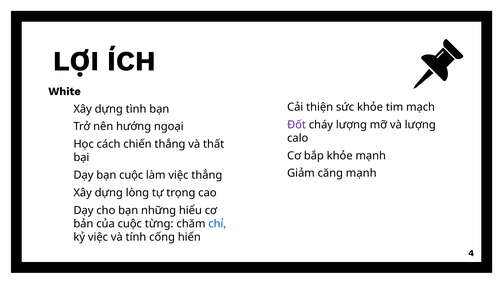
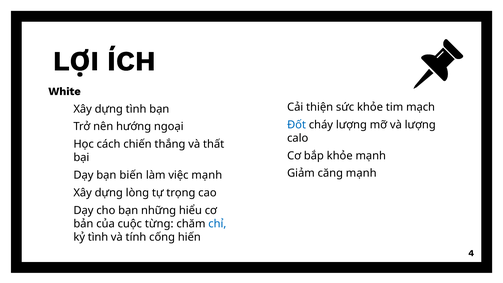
Đốt colour: purple -> blue
bạn cuộc: cuộc -> biến
việc thẳng: thẳng -> mạnh
kỷ việc: việc -> tình
